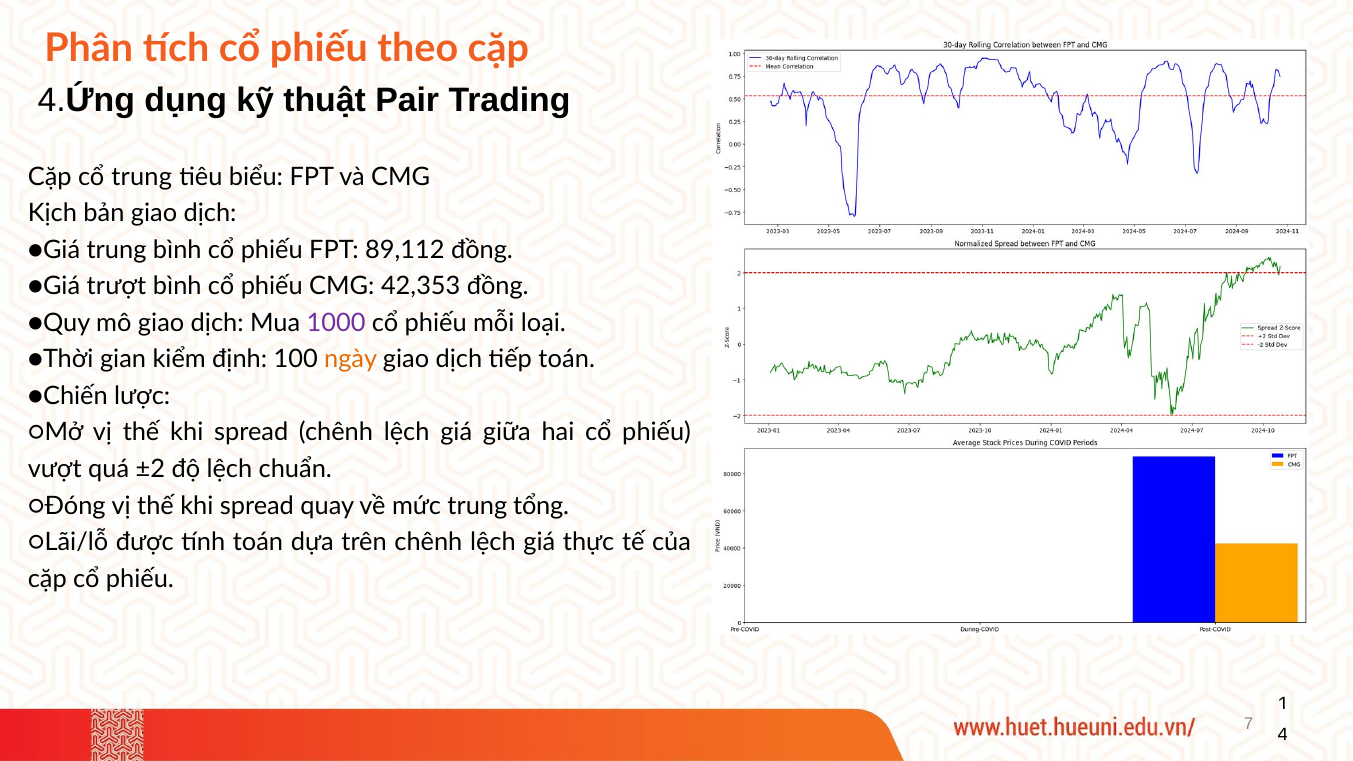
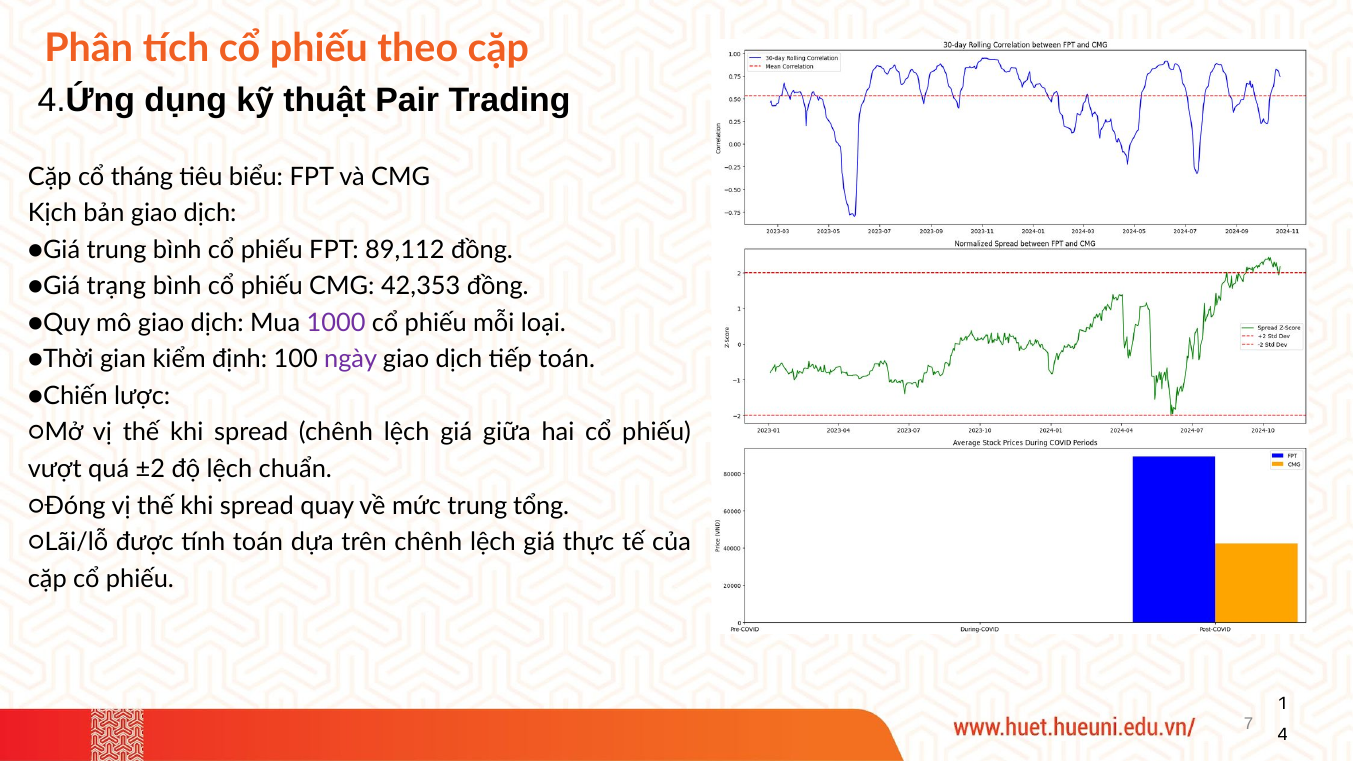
cổ trung: trung -> tháng
trượt: trượt -> trạng
ngày colour: orange -> purple
